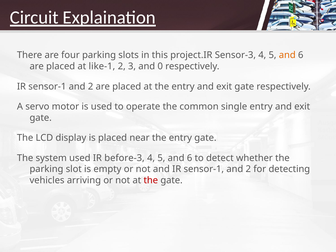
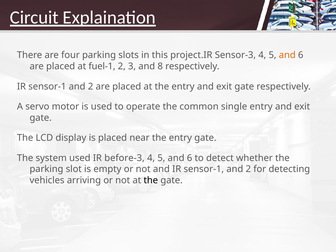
like-1: like-1 -> fuel-1
0: 0 -> 8
the at (151, 180) colour: red -> black
